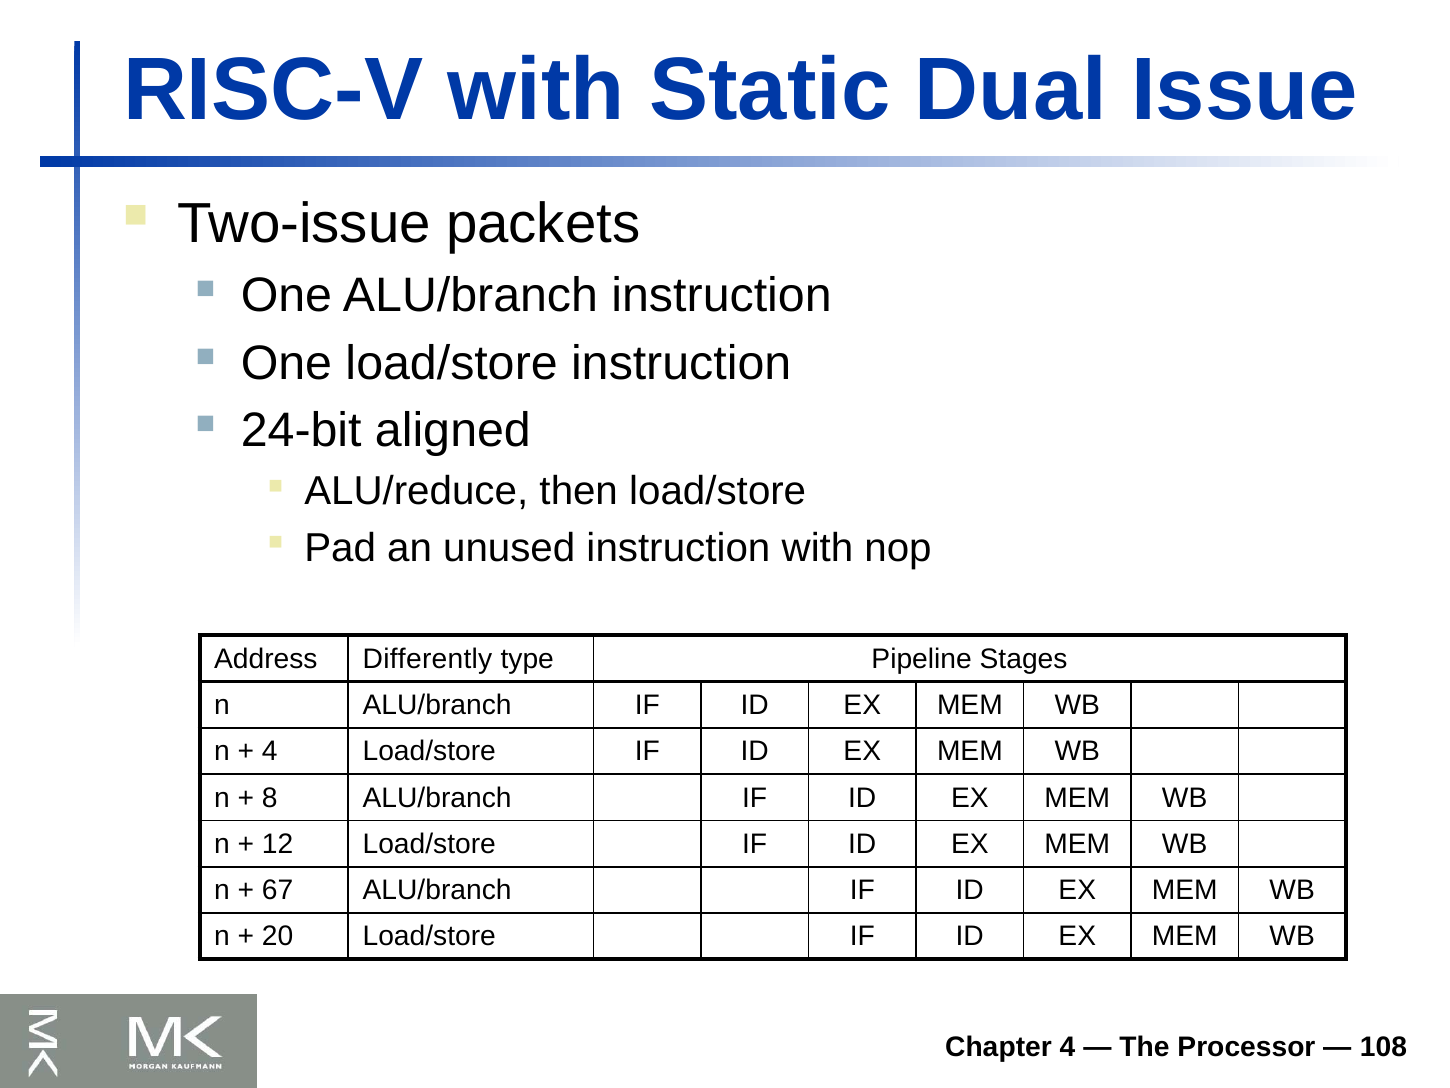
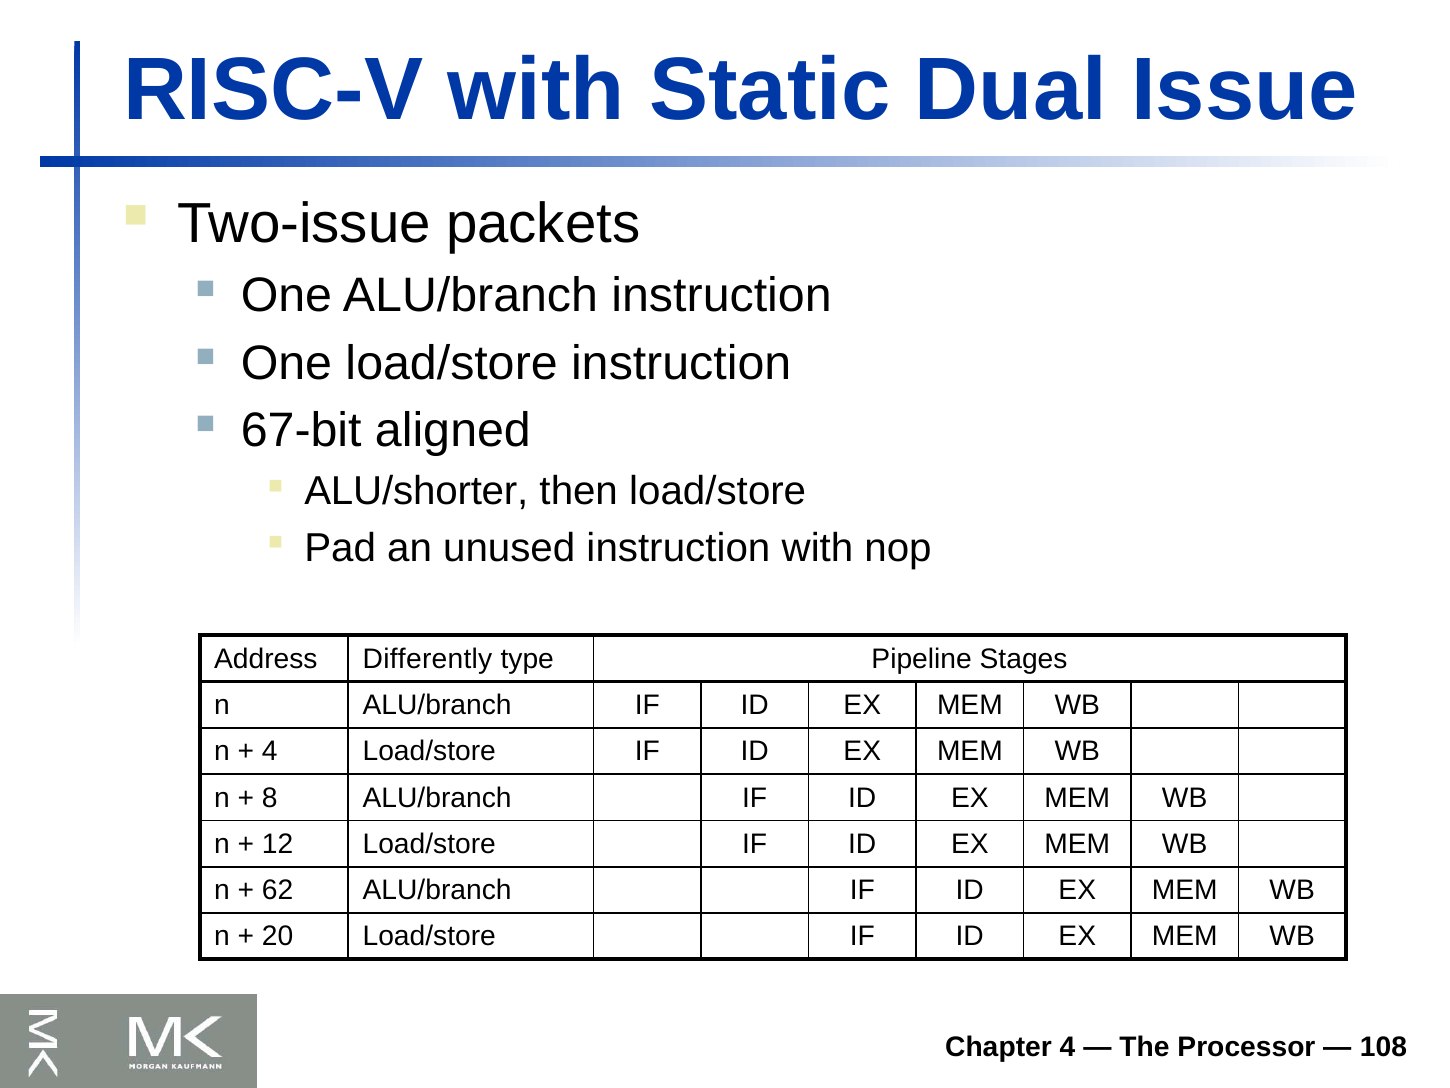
24-bit: 24-bit -> 67-bit
ALU/reduce: ALU/reduce -> ALU/shorter
67: 67 -> 62
